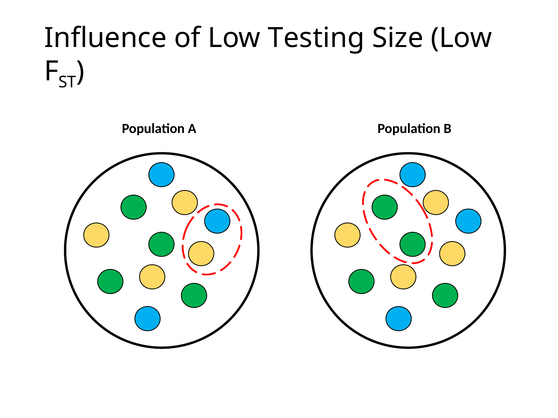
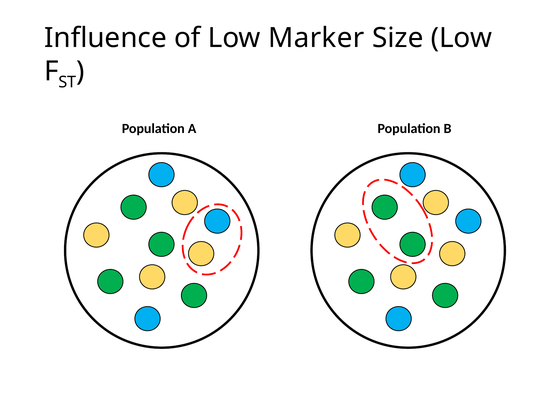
Testing: Testing -> Marker
